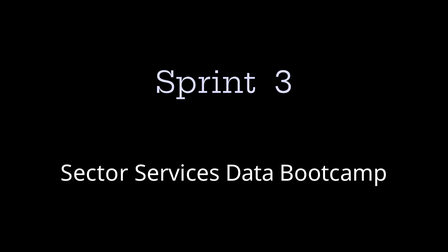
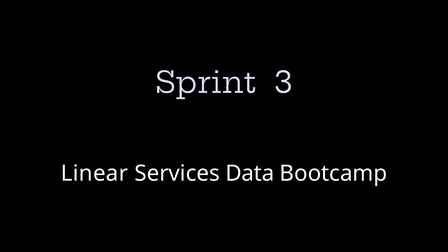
Sector: Sector -> Linear
